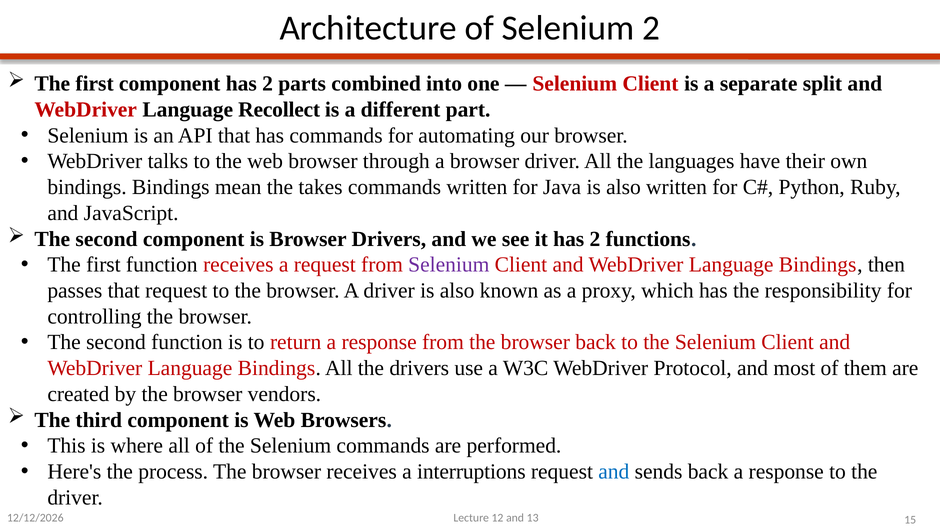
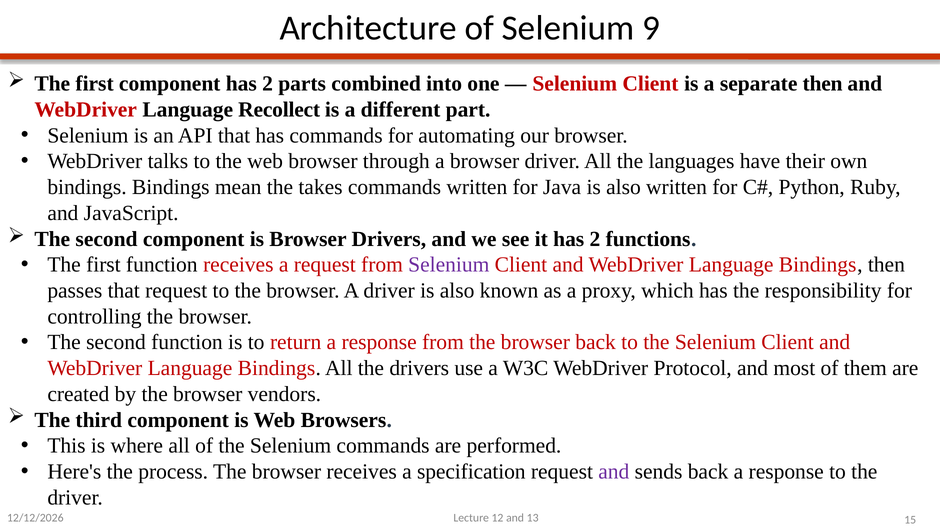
Selenium 2: 2 -> 9
separate split: split -> then
interruptions: interruptions -> specification
and at (614, 471) colour: blue -> purple
